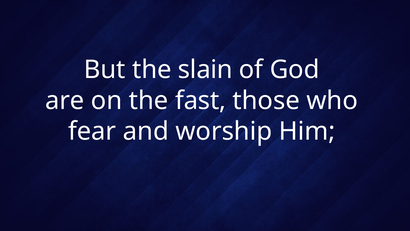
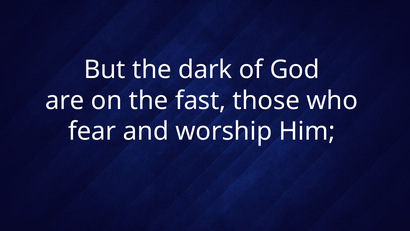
slain: slain -> dark
